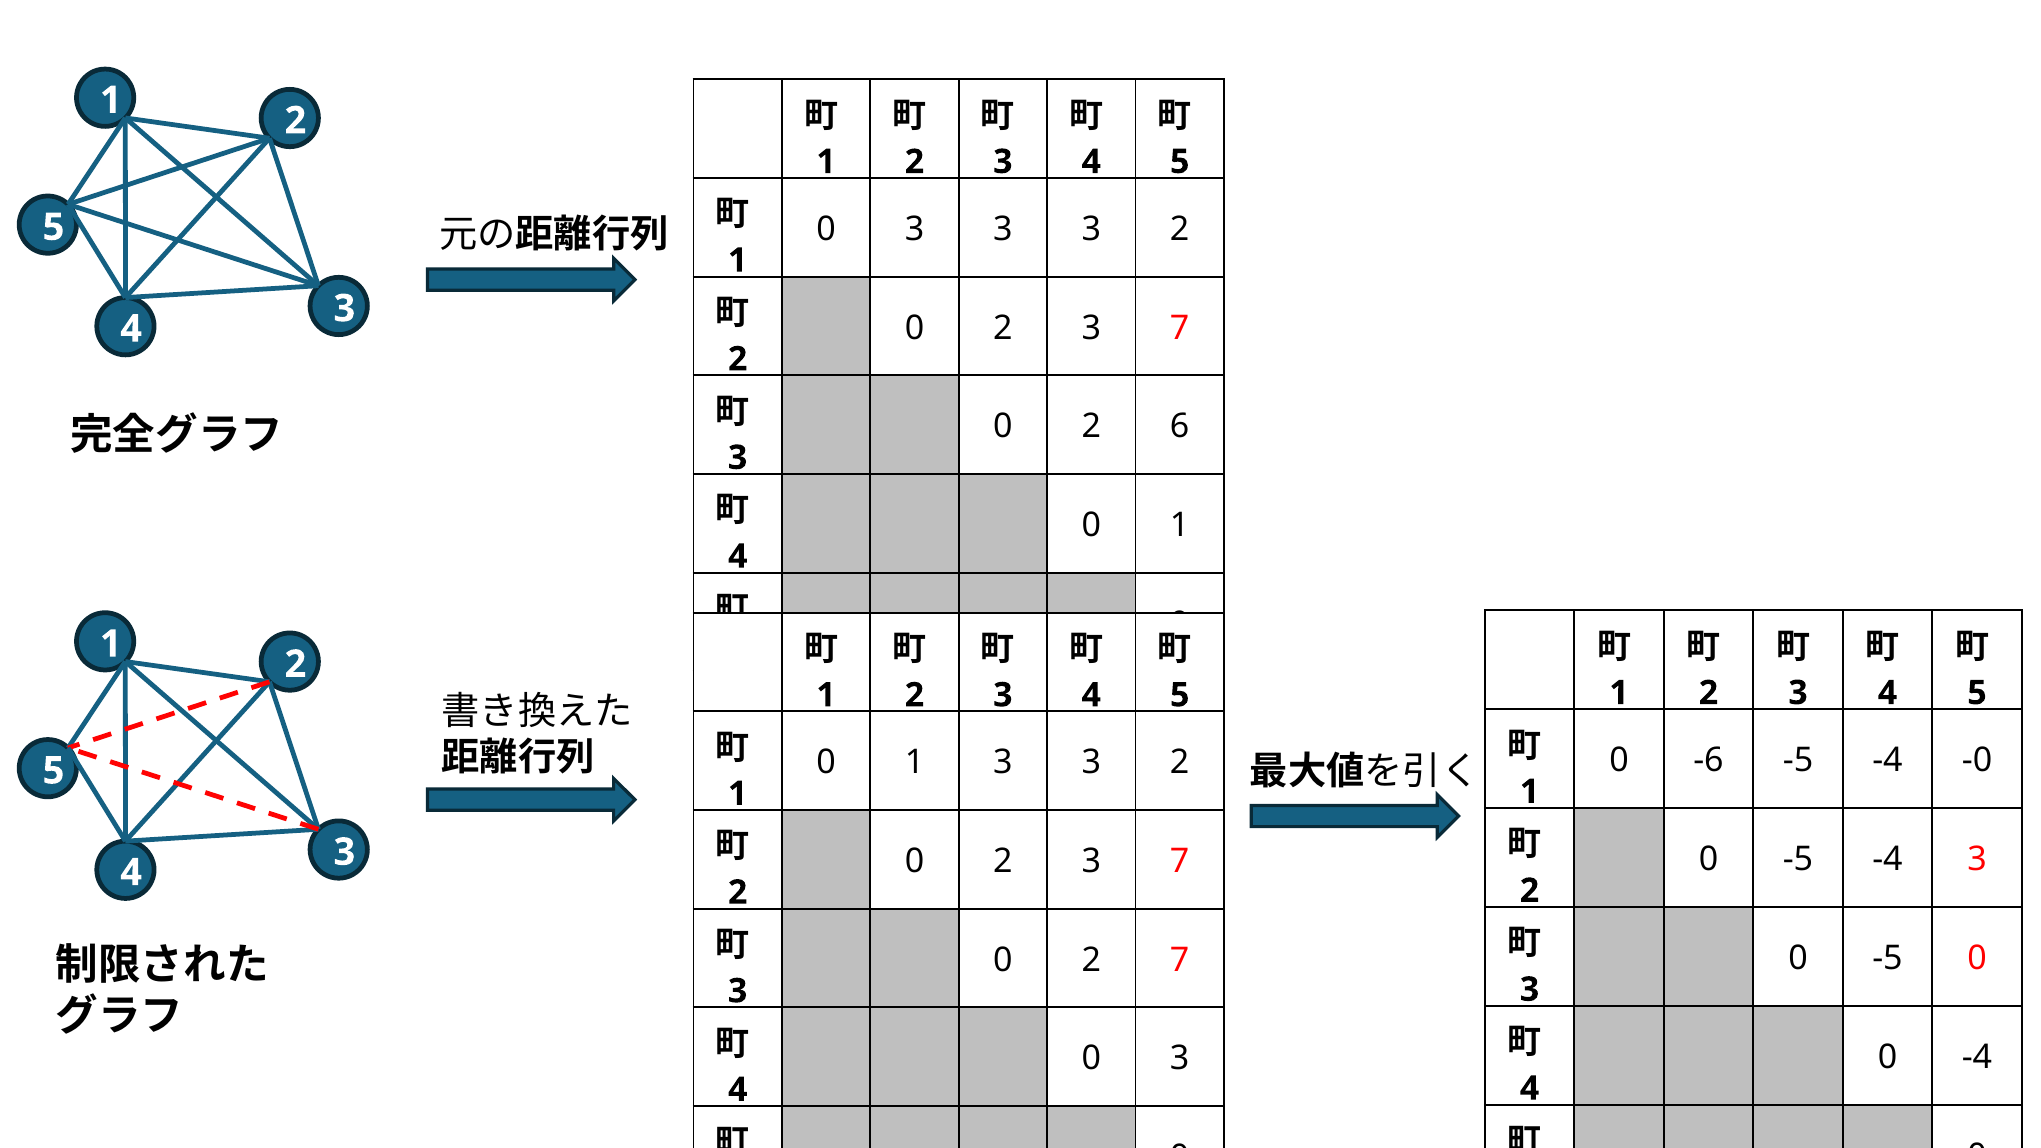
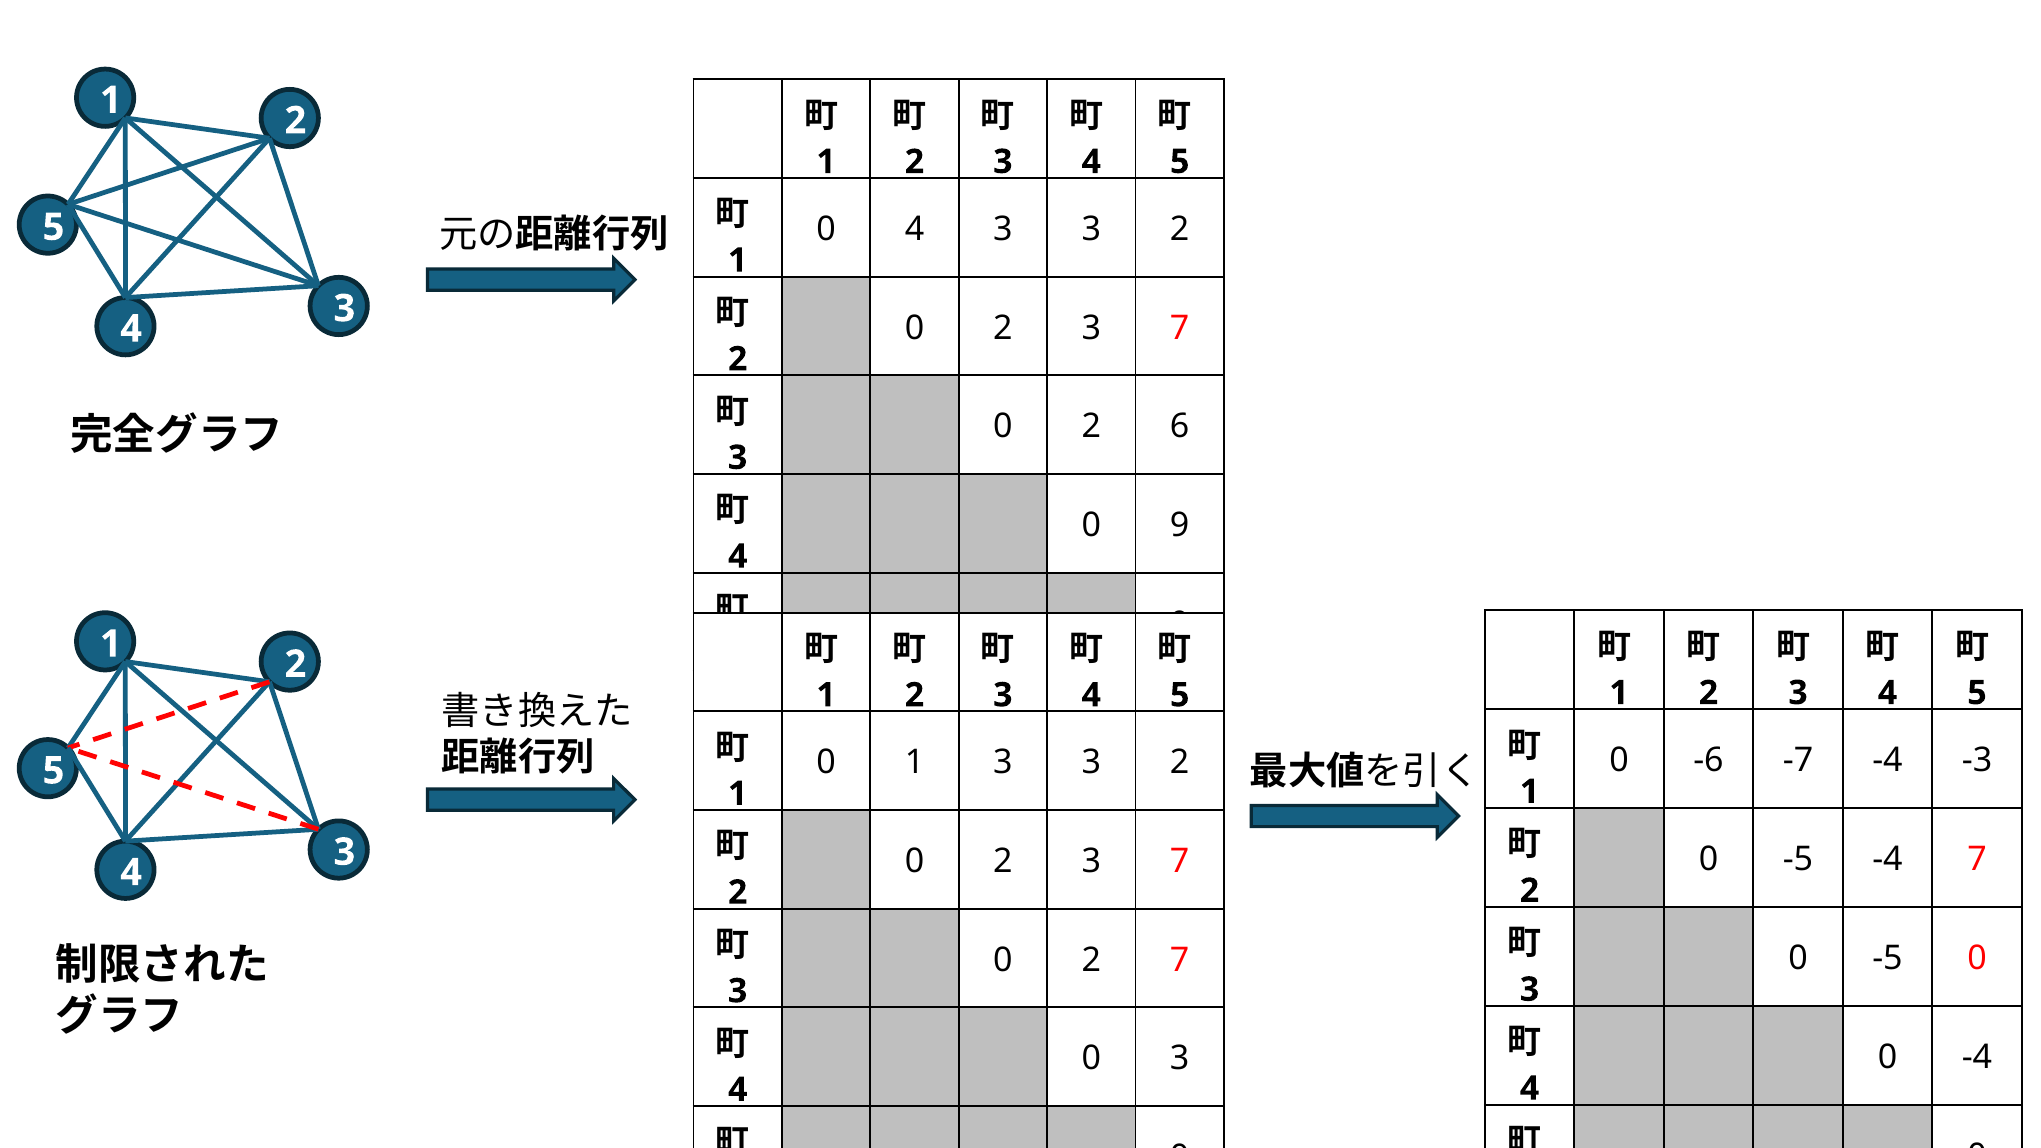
3 at (914, 229): 3 -> 4
1 at (1180, 525): 1 -> 9
-6 -5: -5 -> -7
-0: -0 -> -3
-4 3: 3 -> 7
